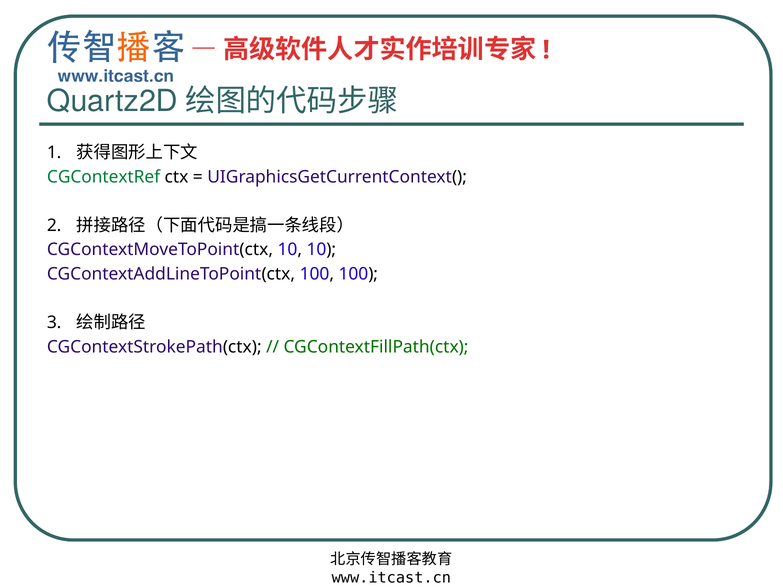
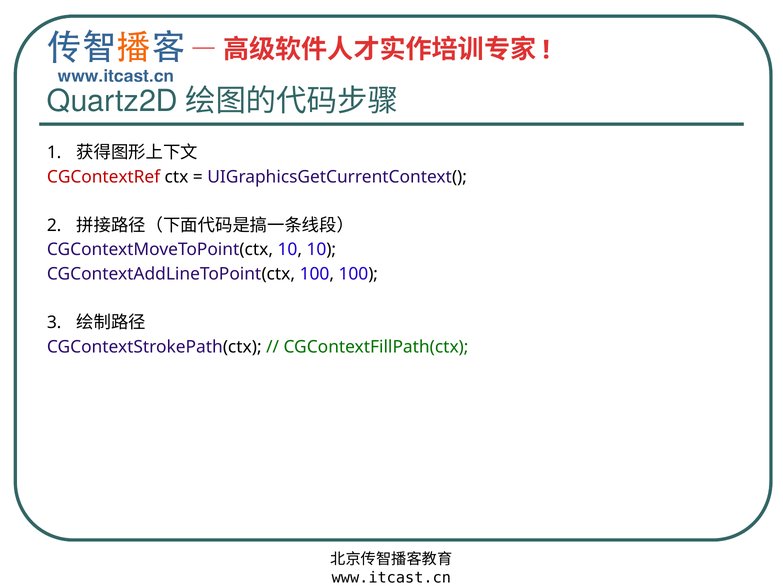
CGContextRef colour: green -> red
